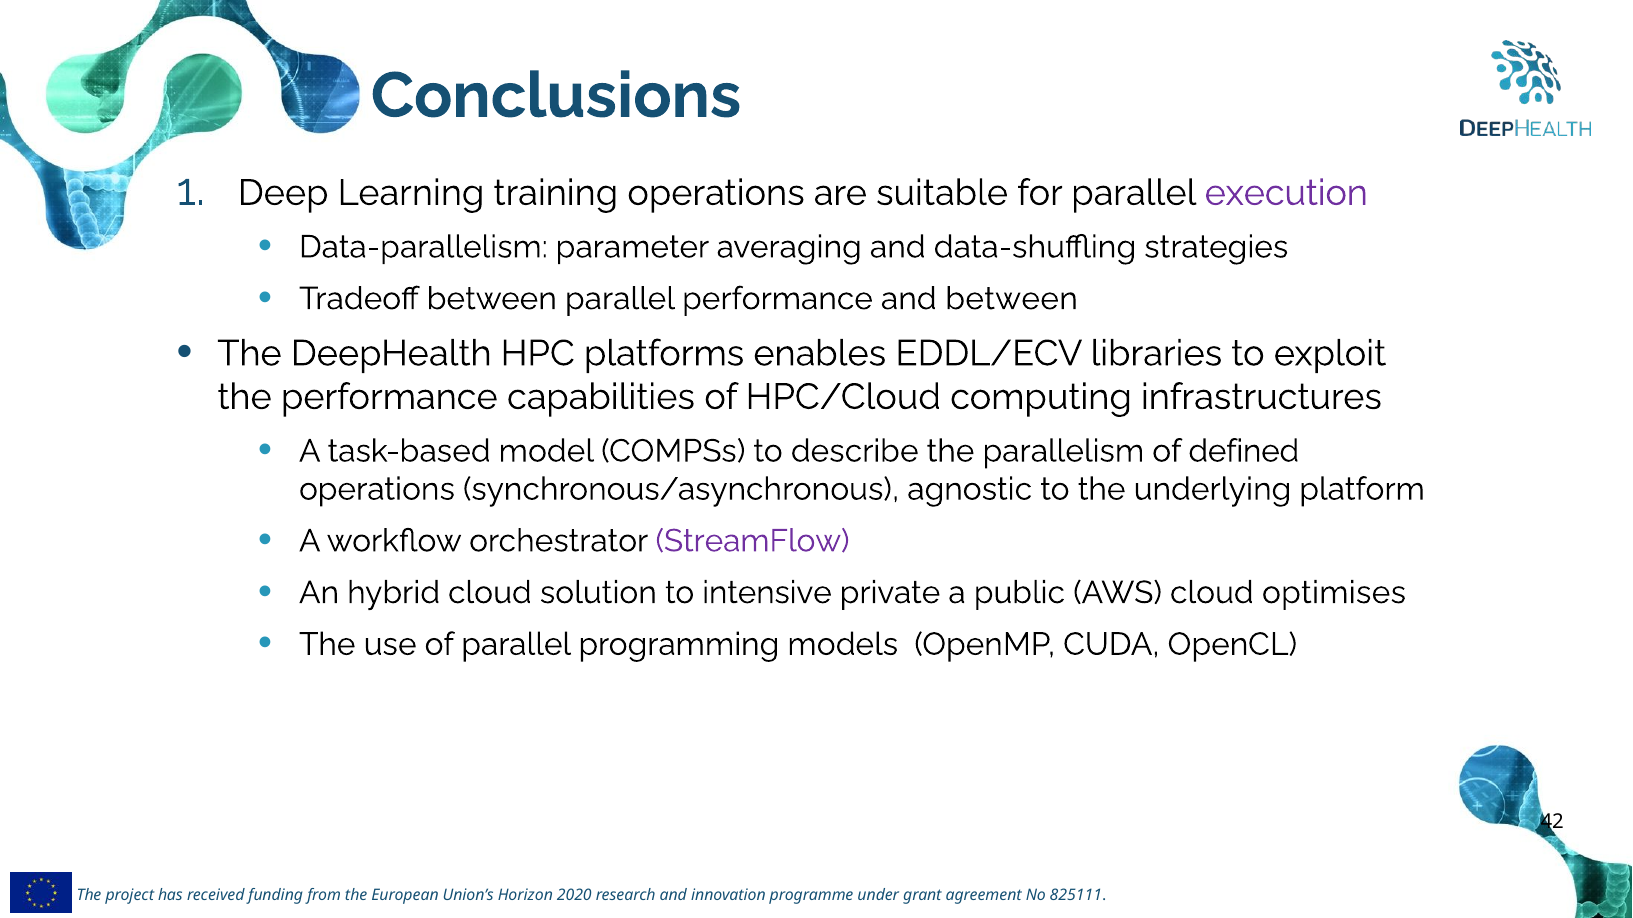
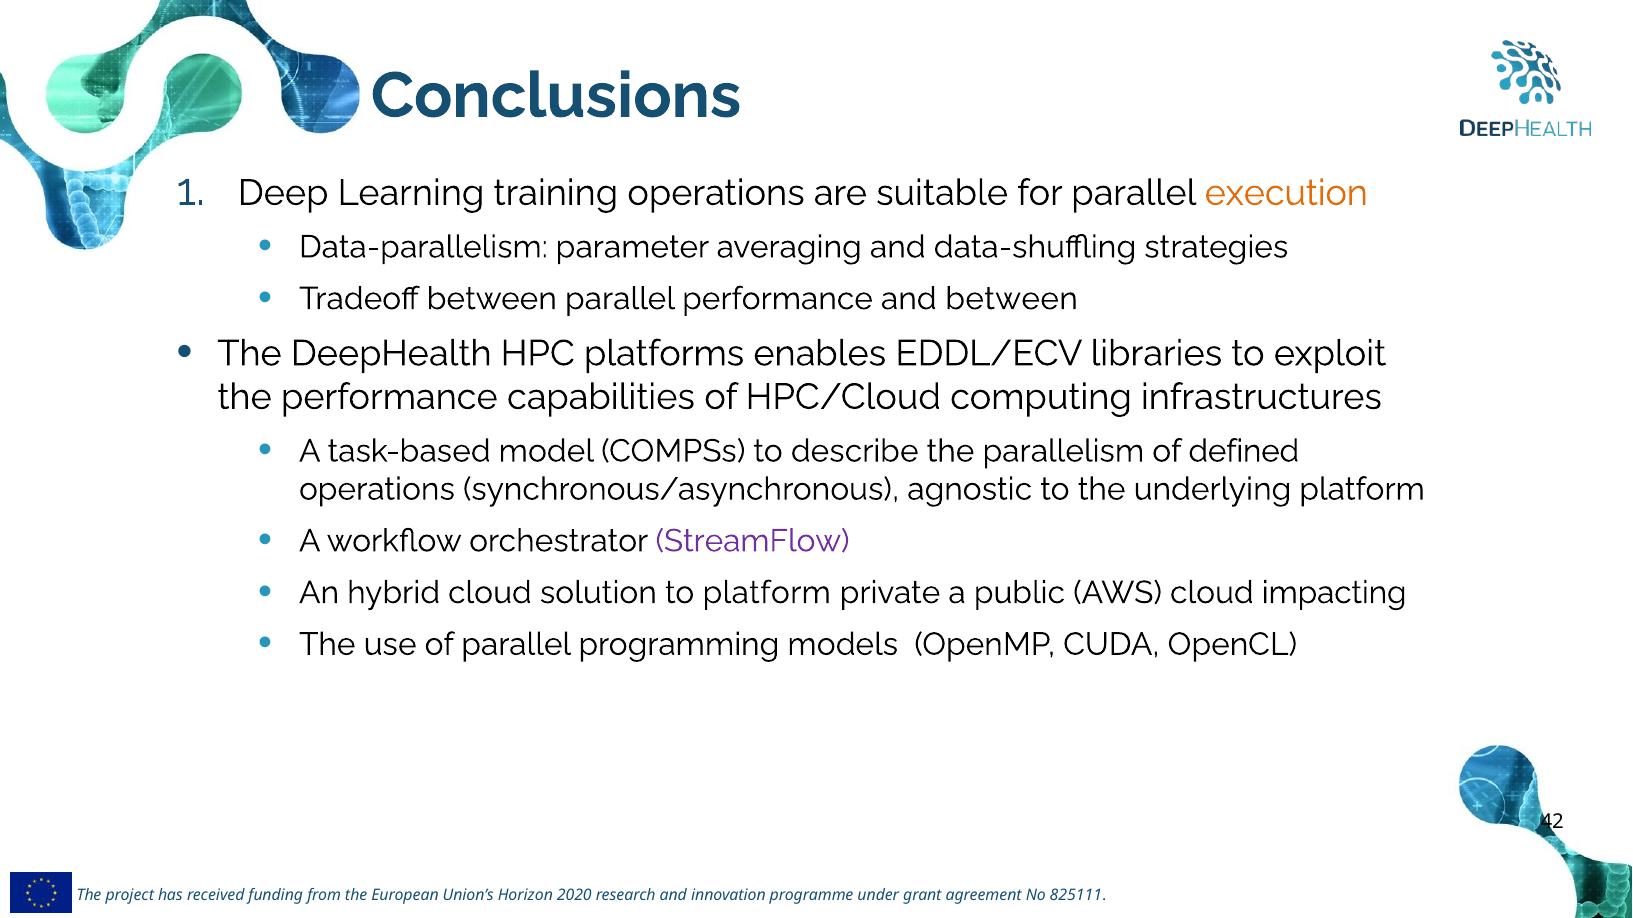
execution colour: purple -> orange
to intensive: intensive -> platform
optimises: optimises -> impacting
